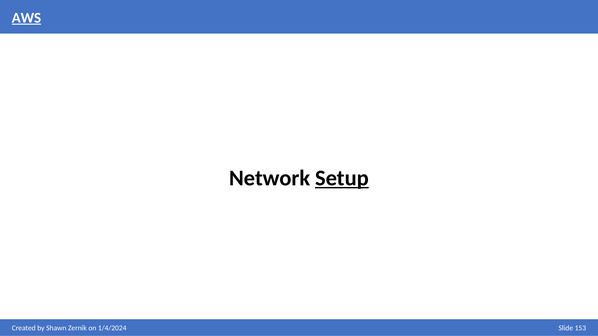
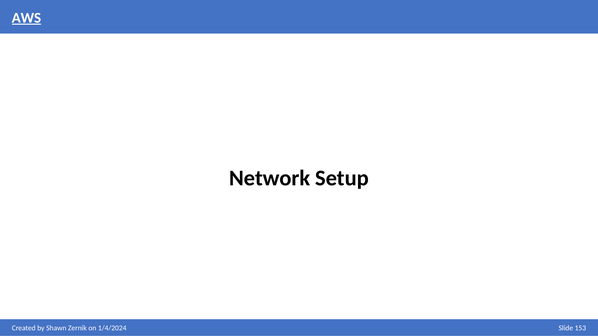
Setup underline: present -> none
